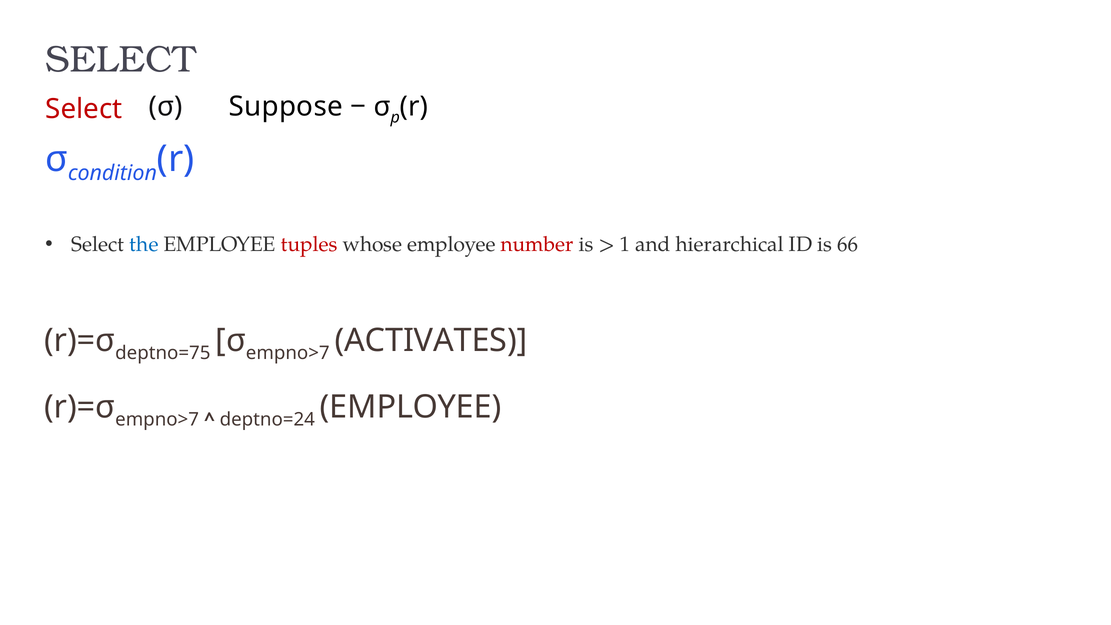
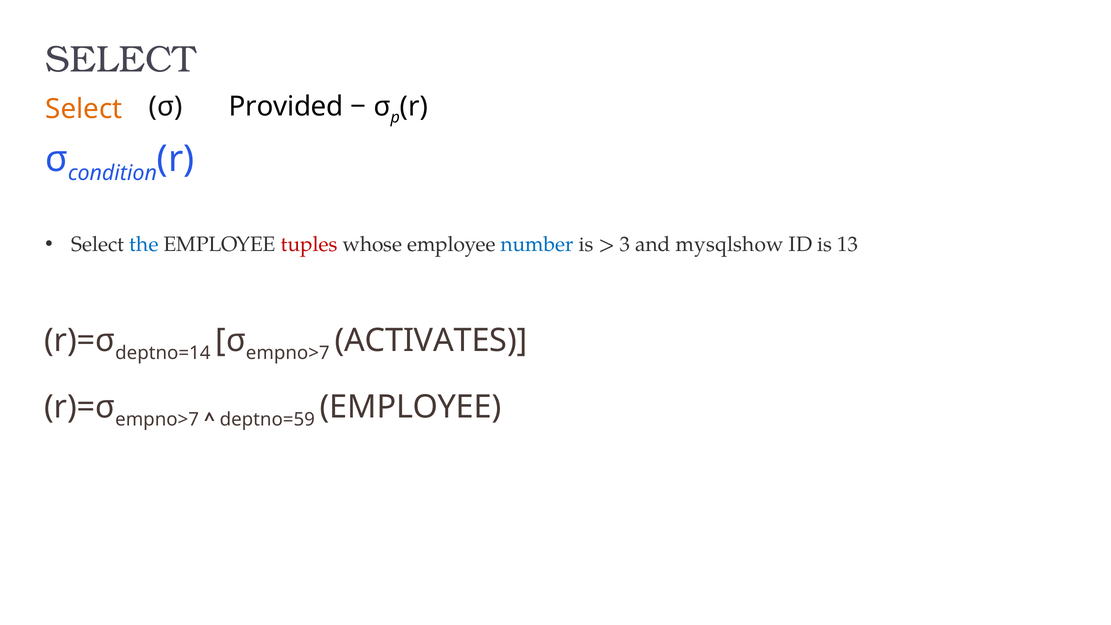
Select at (84, 109) colour: red -> orange
Suppose: Suppose -> Provided
number colour: red -> blue
1: 1 -> 3
hierarchical: hierarchical -> mysqlshow
66: 66 -> 13
deptno=75: deptno=75 -> deptno=14
deptno=24: deptno=24 -> deptno=59
